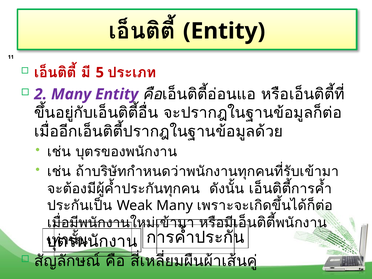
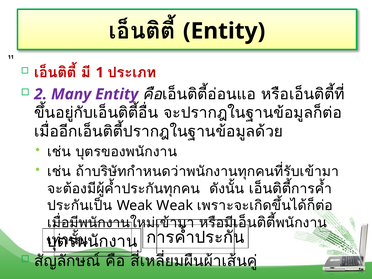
5: 5 -> 1
Weak Many: Many -> Weak
